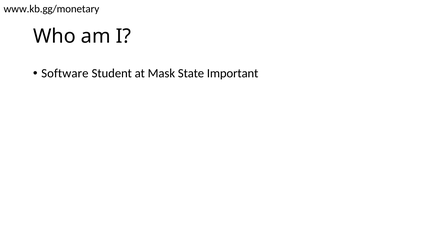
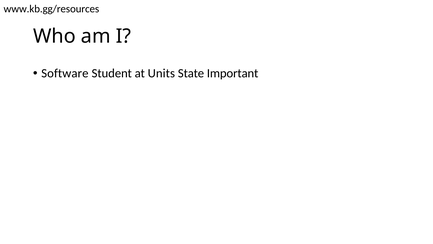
www.kb.gg/monetary: www.kb.gg/monetary -> www.kb.gg/resources
Mask: Mask -> Units
